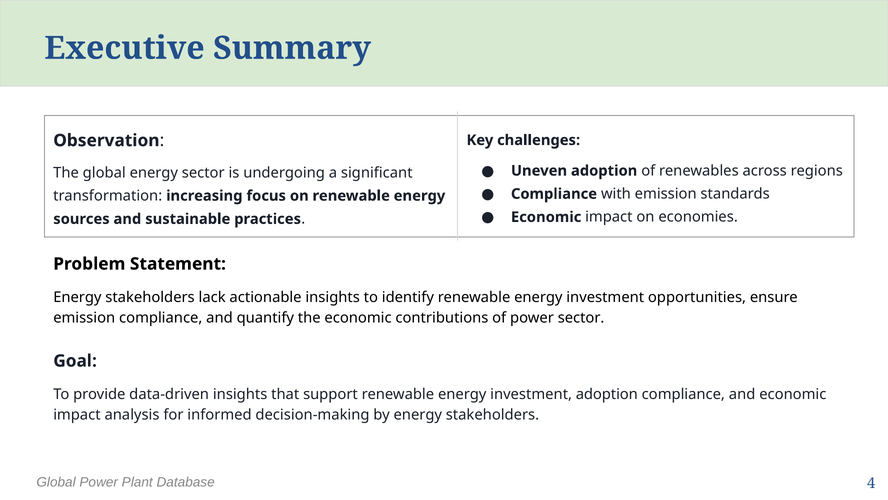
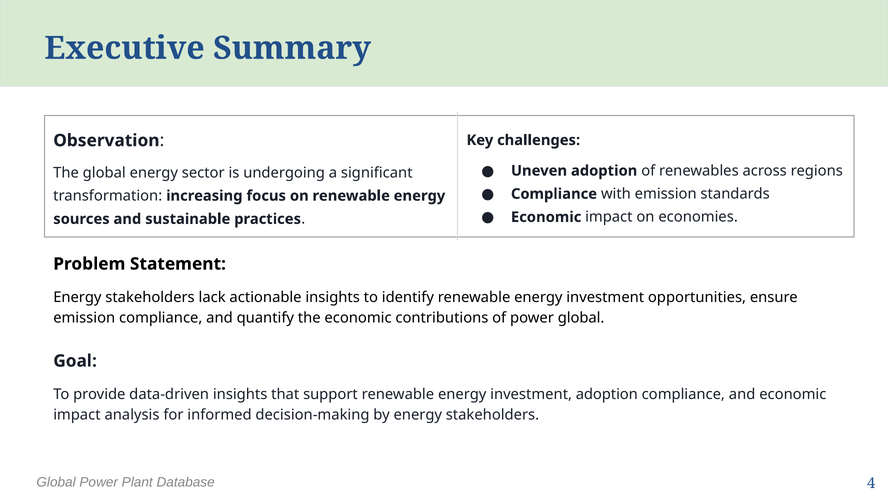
power sector: sector -> global
